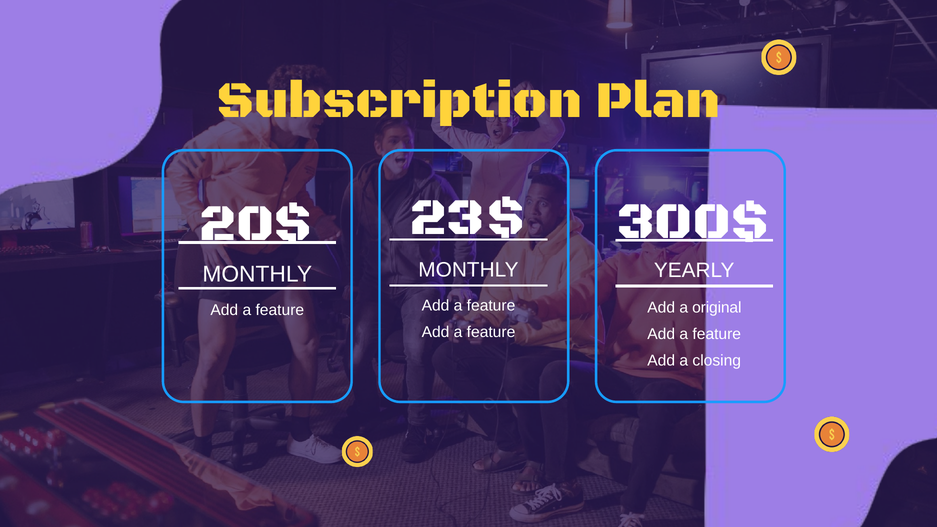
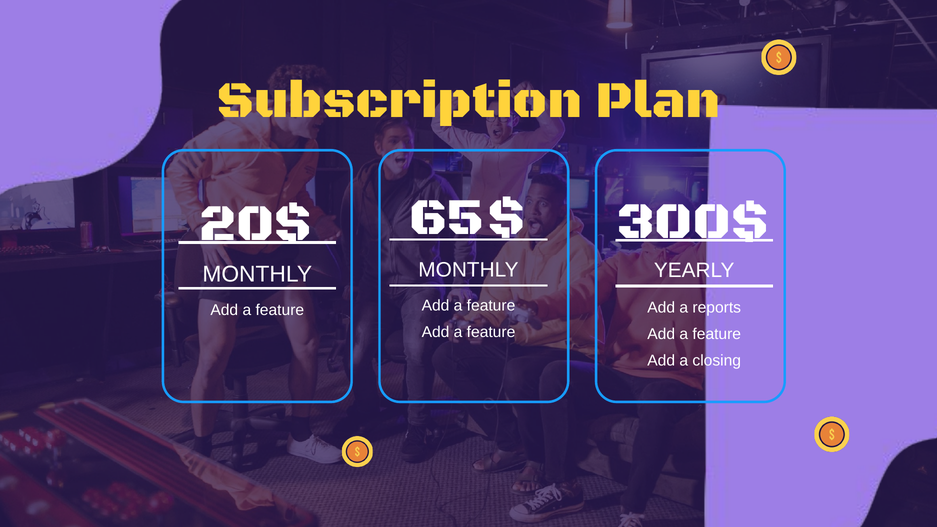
23$: 23$ -> 65$
original: original -> reports
